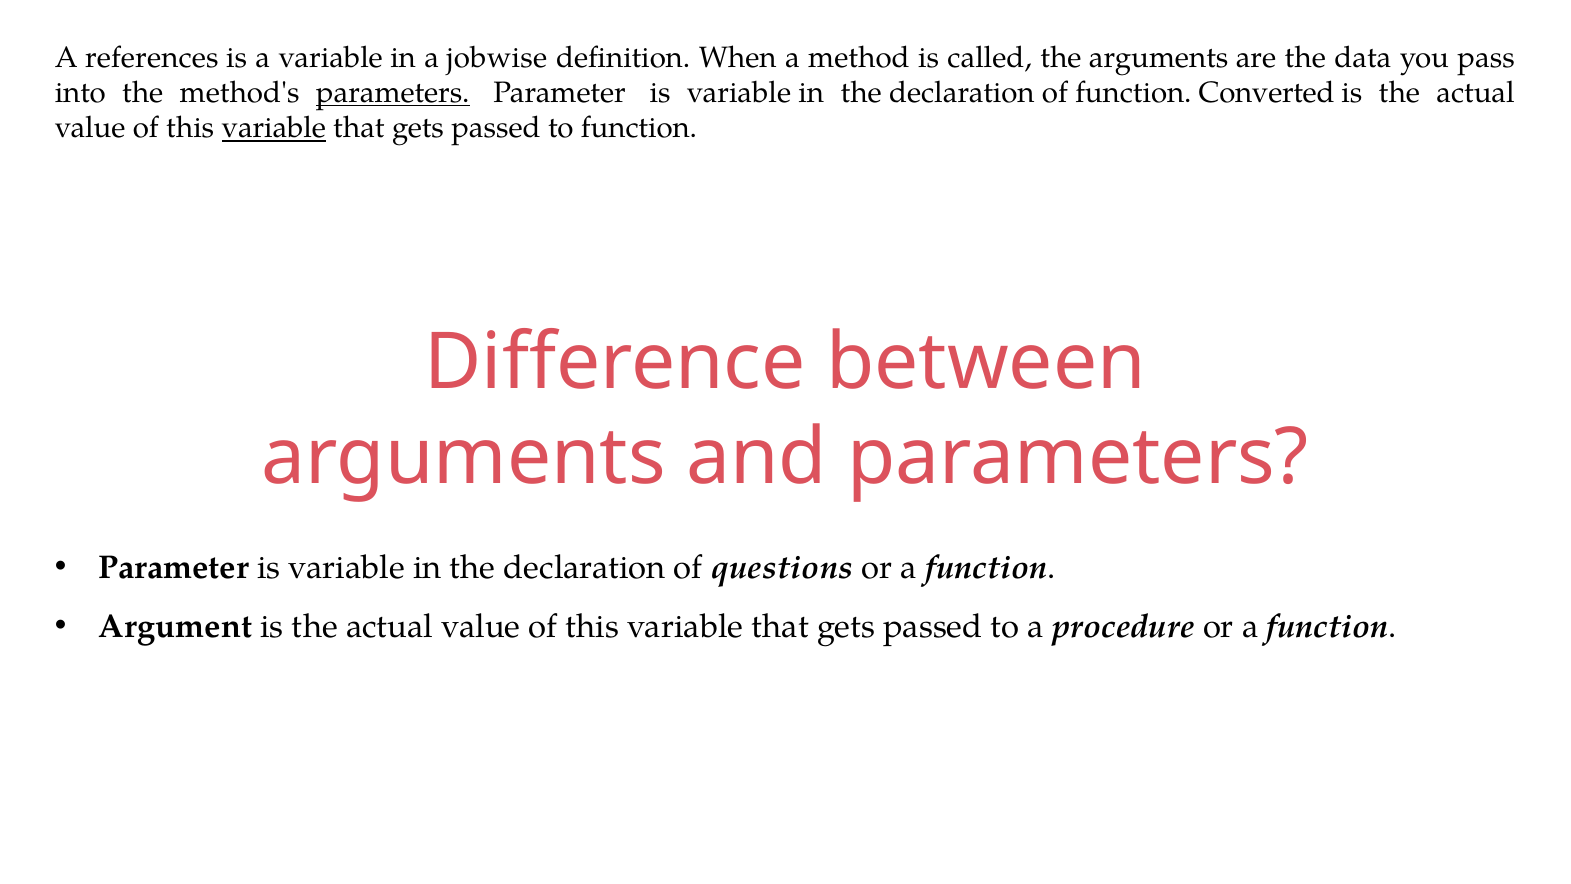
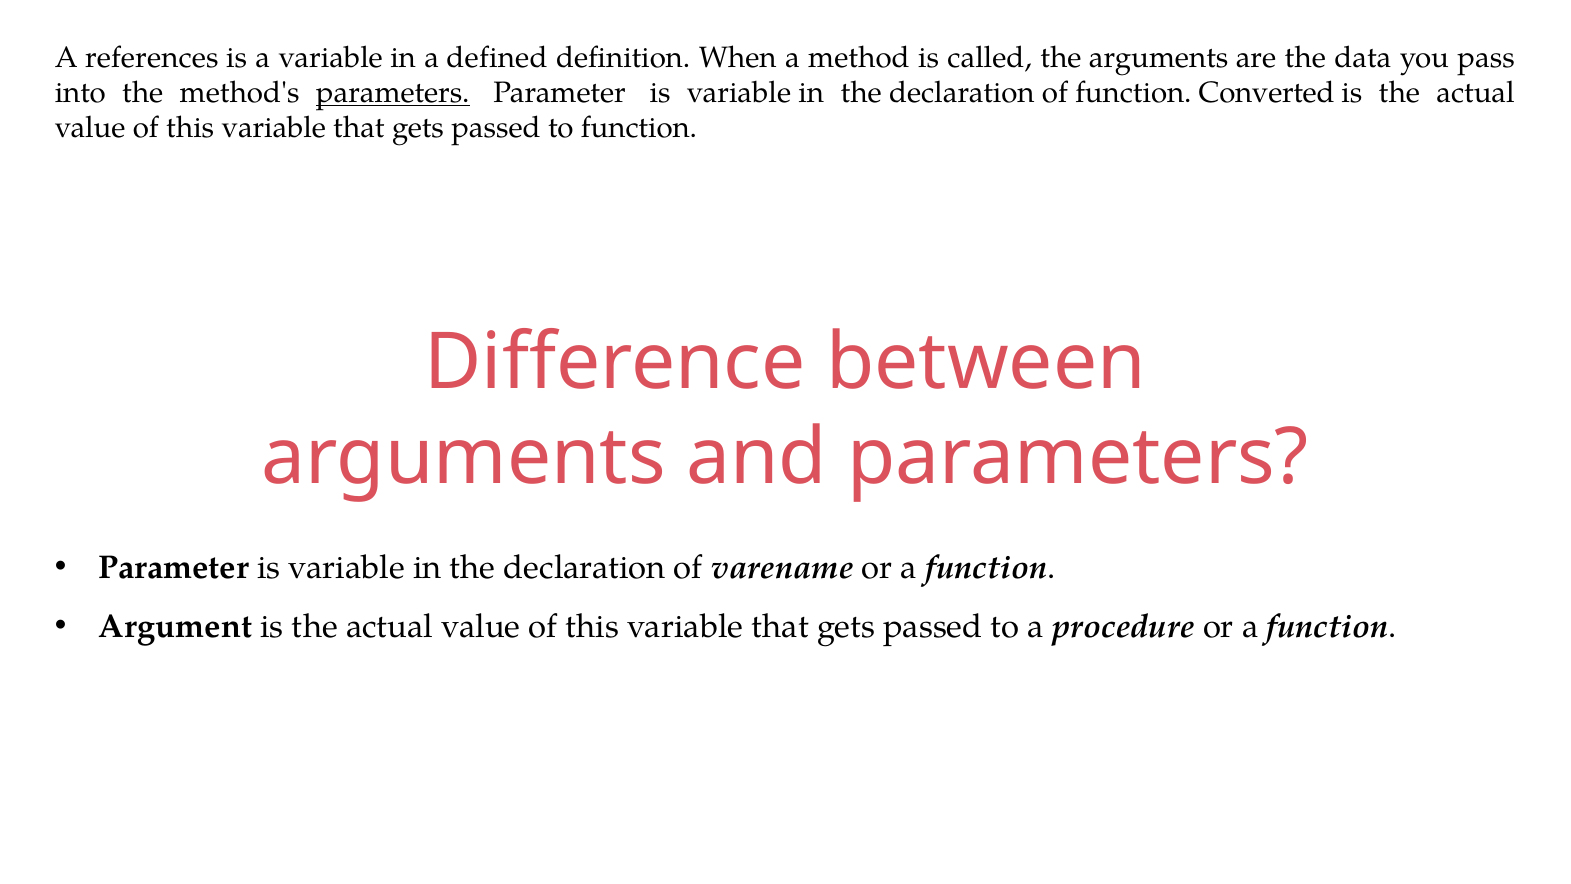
jobwise: jobwise -> defined
variable at (274, 128) underline: present -> none
questions: questions -> varename
